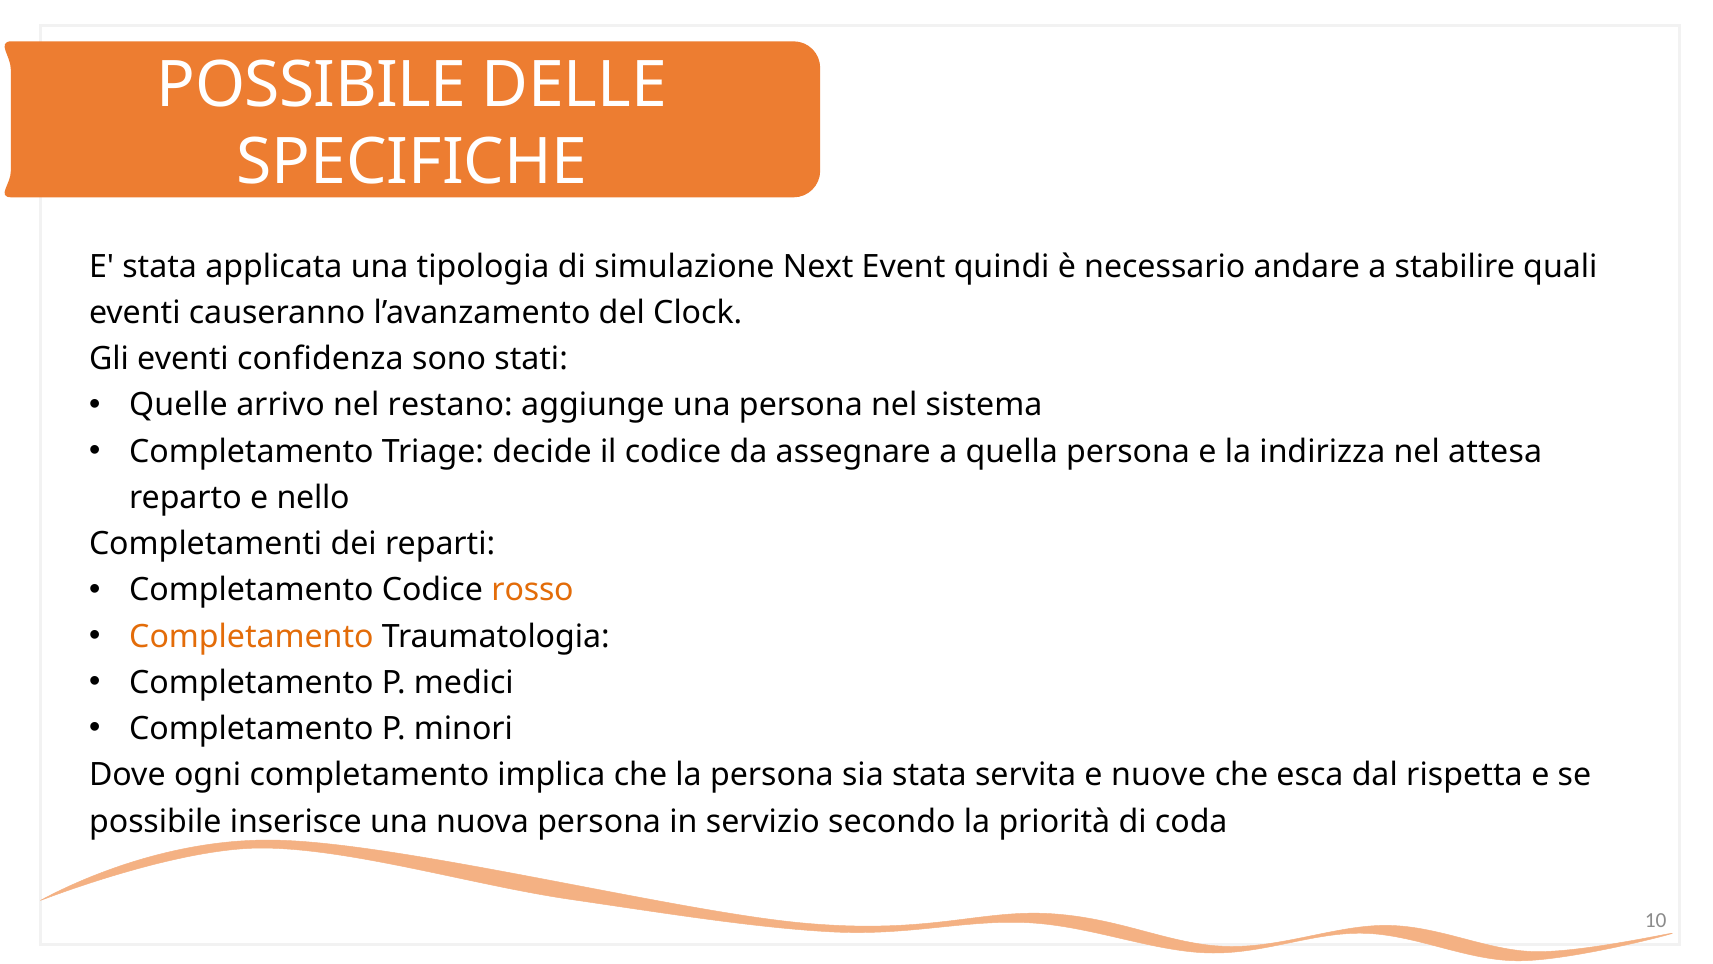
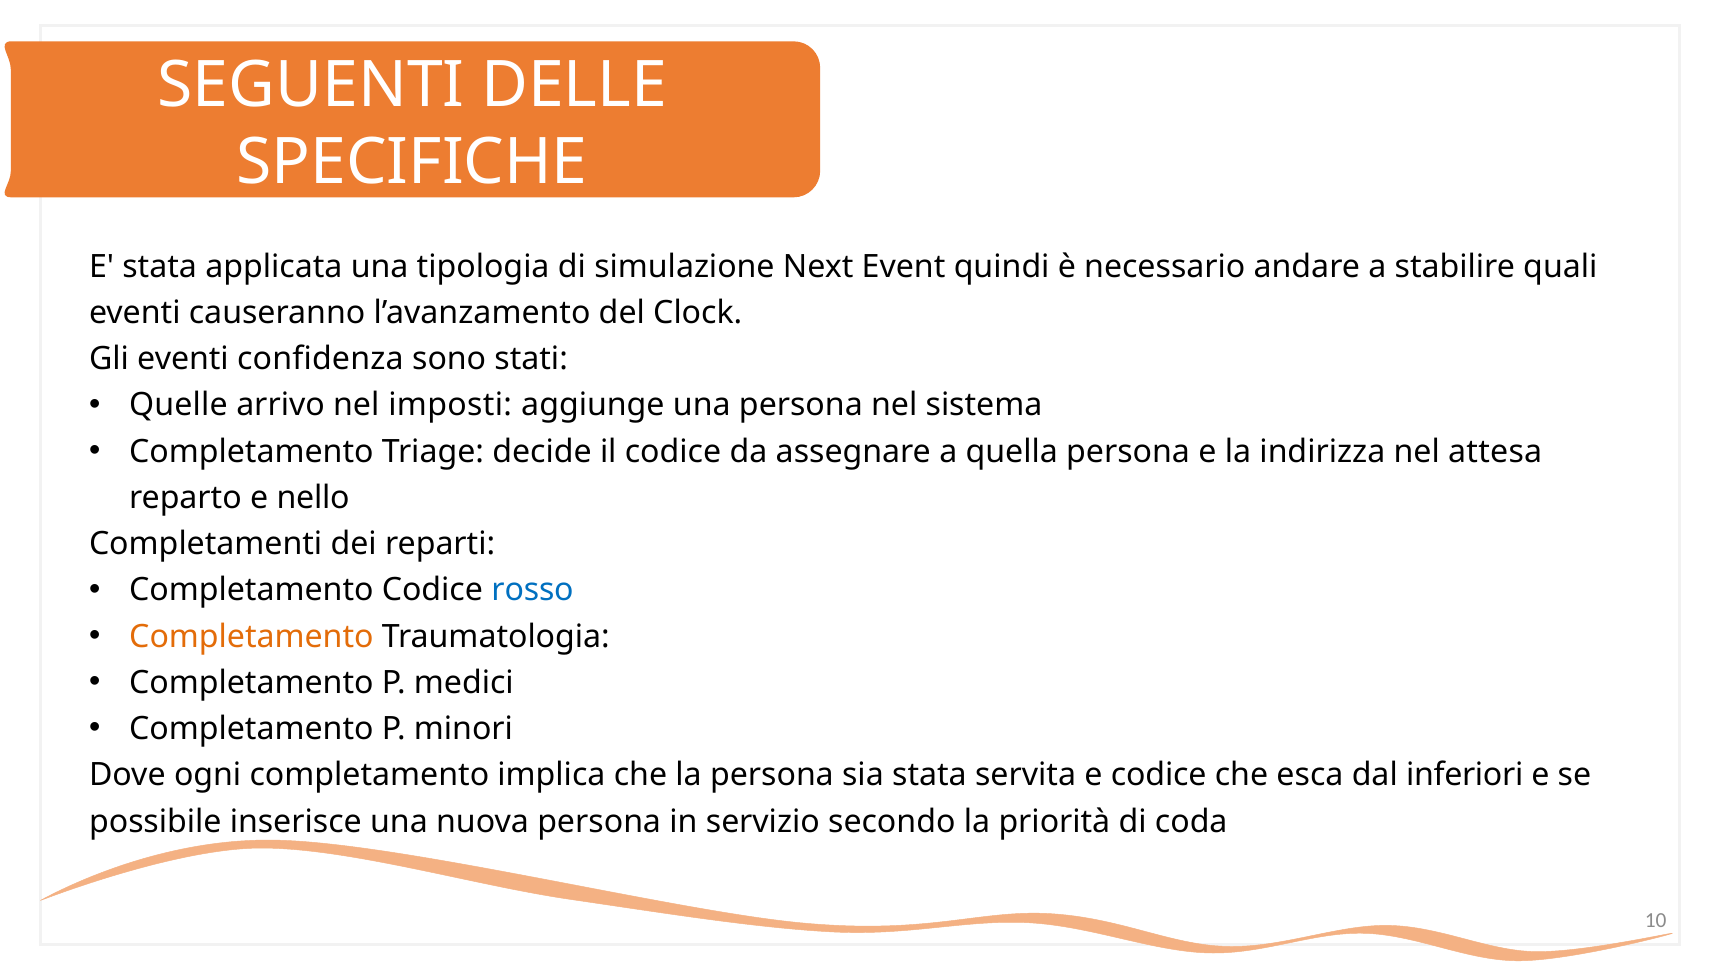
POSSIBILE at (312, 85): POSSIBILE -> SEGUENTI
restano: restano -> imposti
rosso colour: orange -> blue
e nuove: nuove -> codice
rispetta: rispetta -> inferiori
